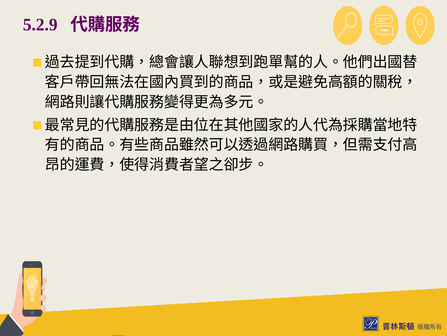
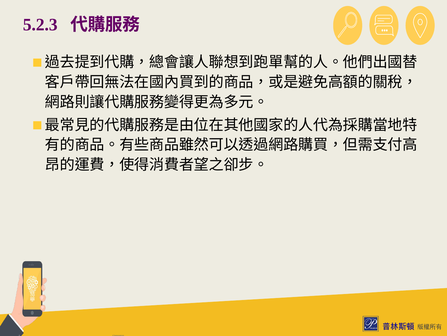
5.2.9: 5.2.9 -> 5.2.3
